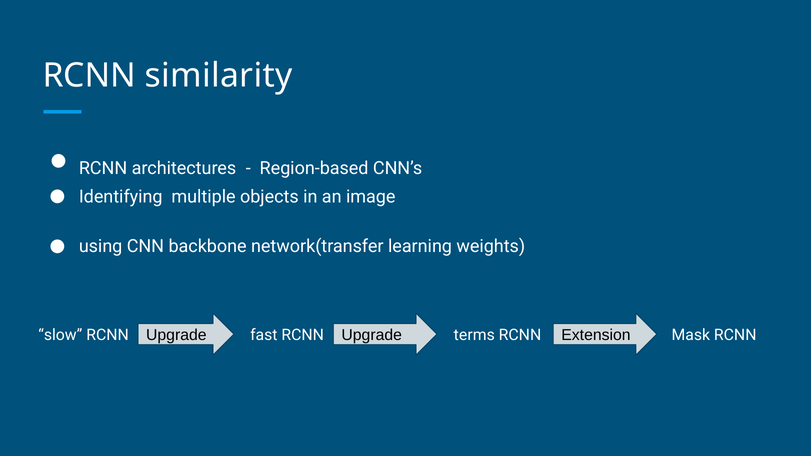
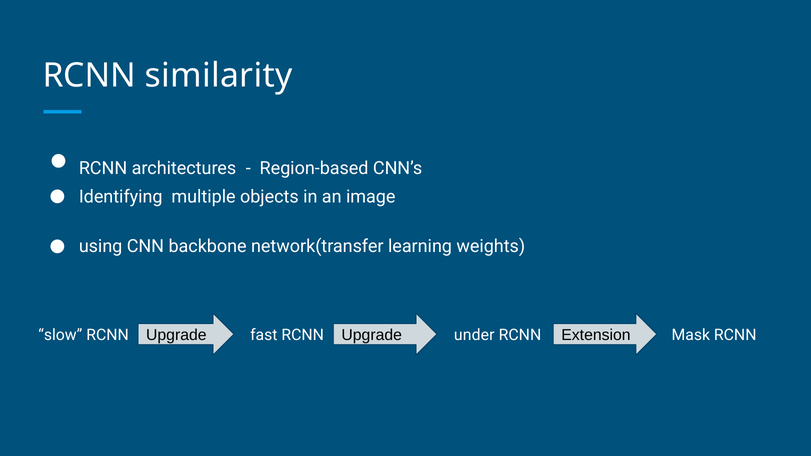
terms: terms -> under
